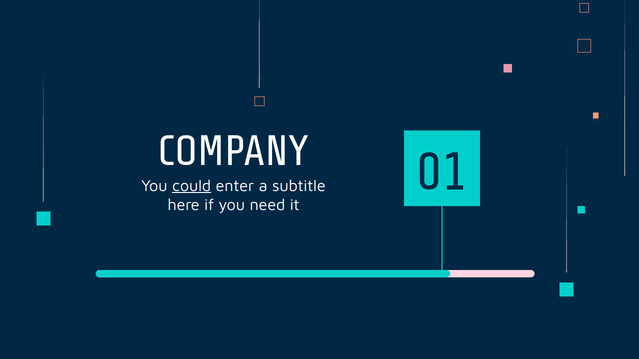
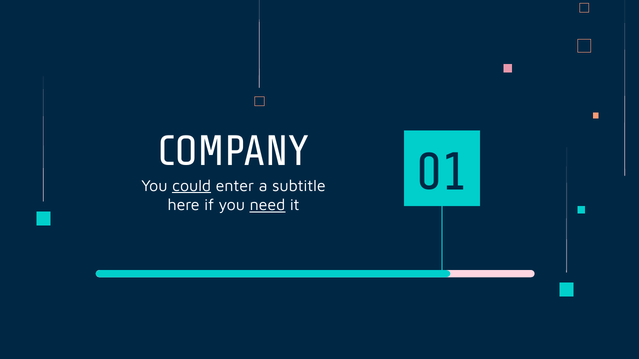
need underline: none -> present
